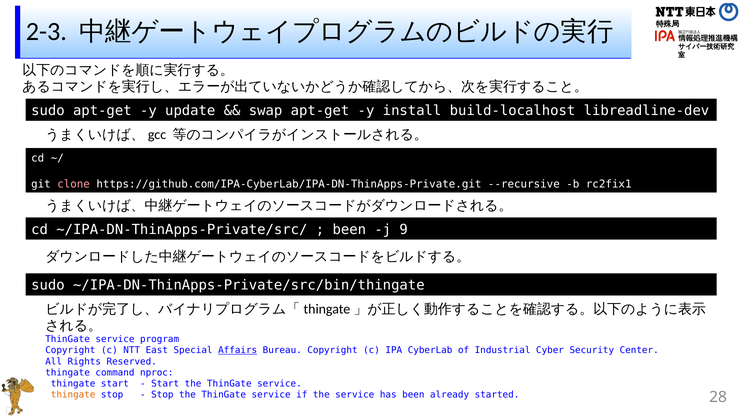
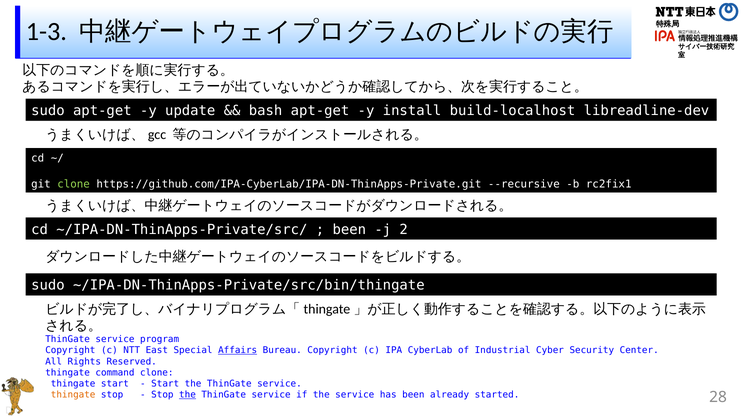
2-3: 2-3 -> 1-3
swap: swap -> bash
clone at (74, 184) colour: pink -> light green
9: 9 -> 2
command nproc: nproc -> clone
the at (187, 395) underline: none -> present
